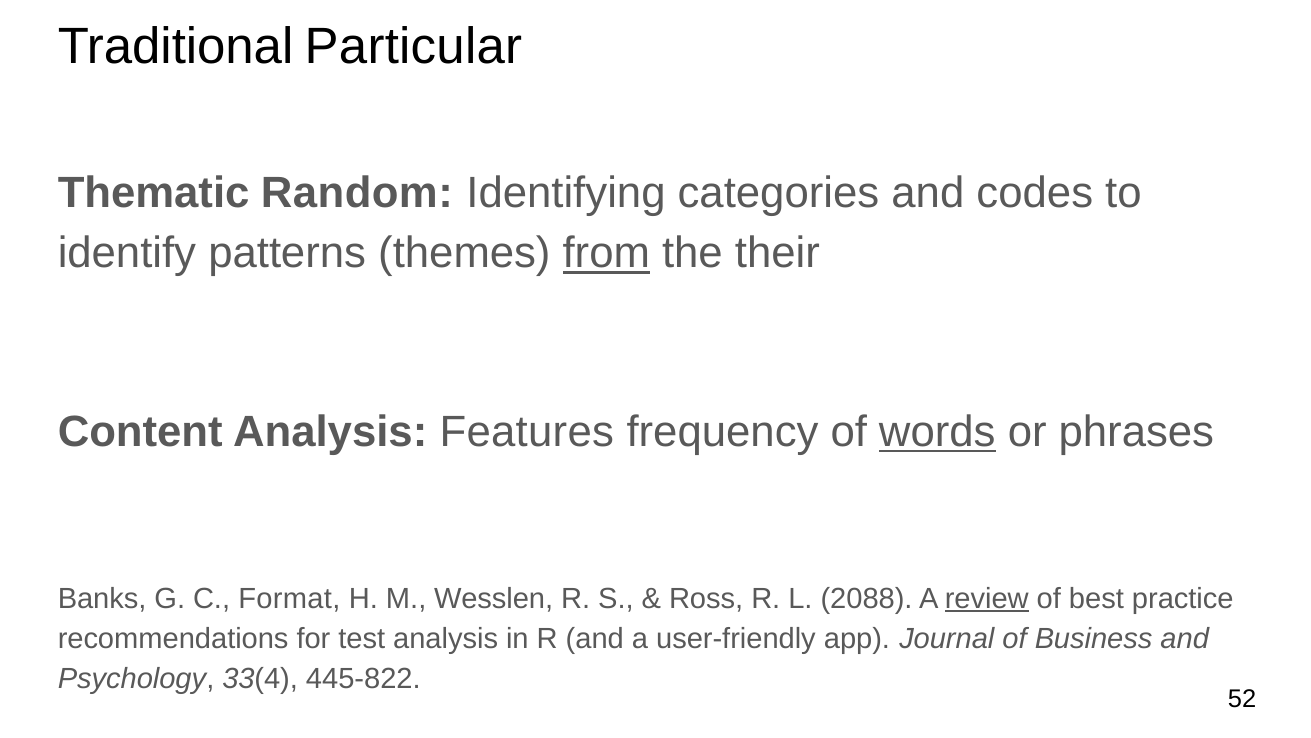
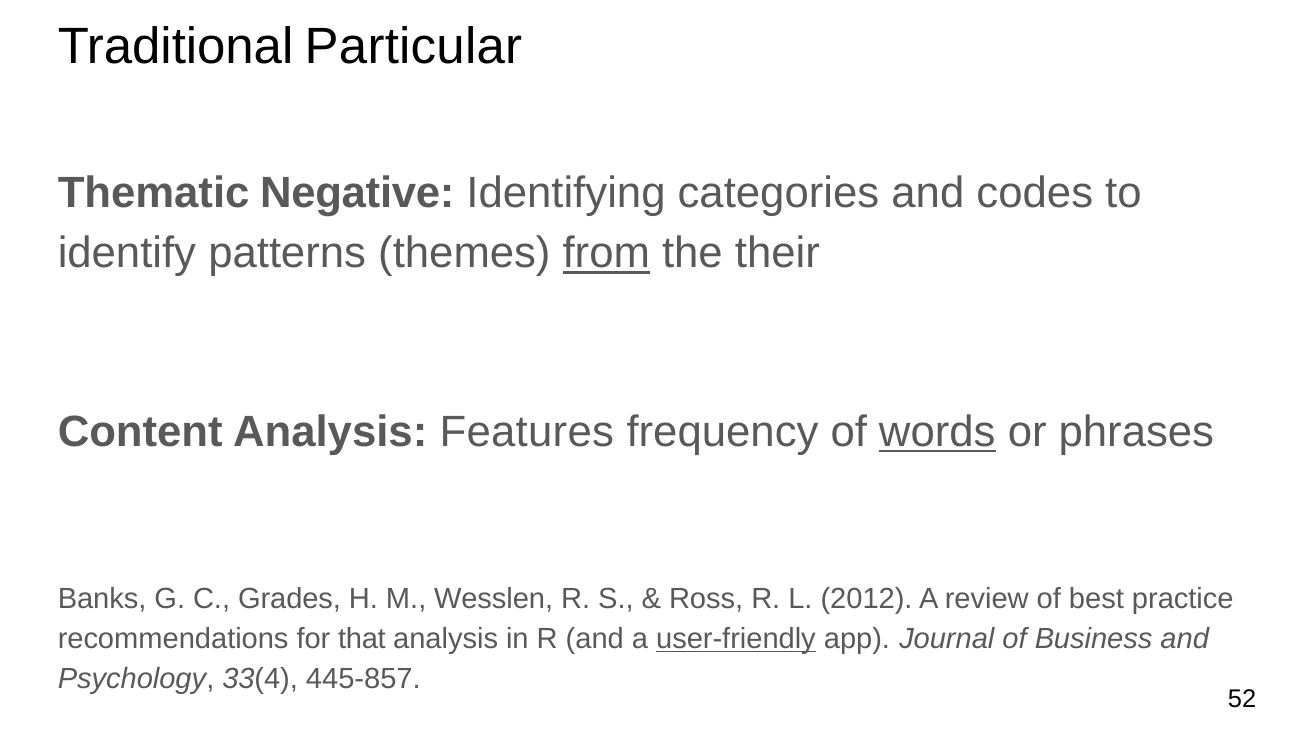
Random: Random -> Negative
Format: Format -> Grades
2088: 2088 -> 2012
review underline: present -> none
test: test -> that
user-friendly underline: none -> present
445-822: 445-822 -> 445-857
